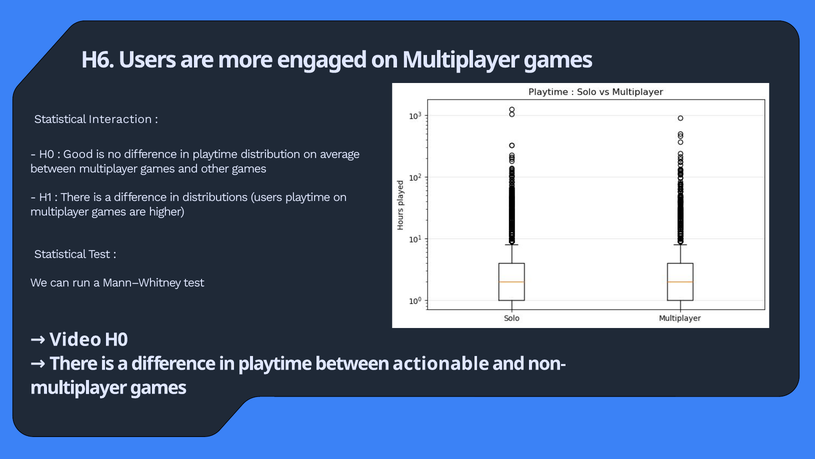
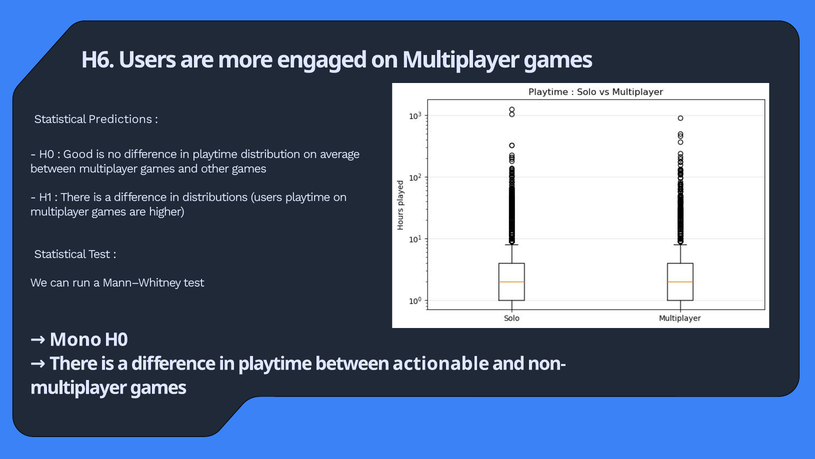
Interaction: Interaction -> Predictions
Video: Video -> Mono
